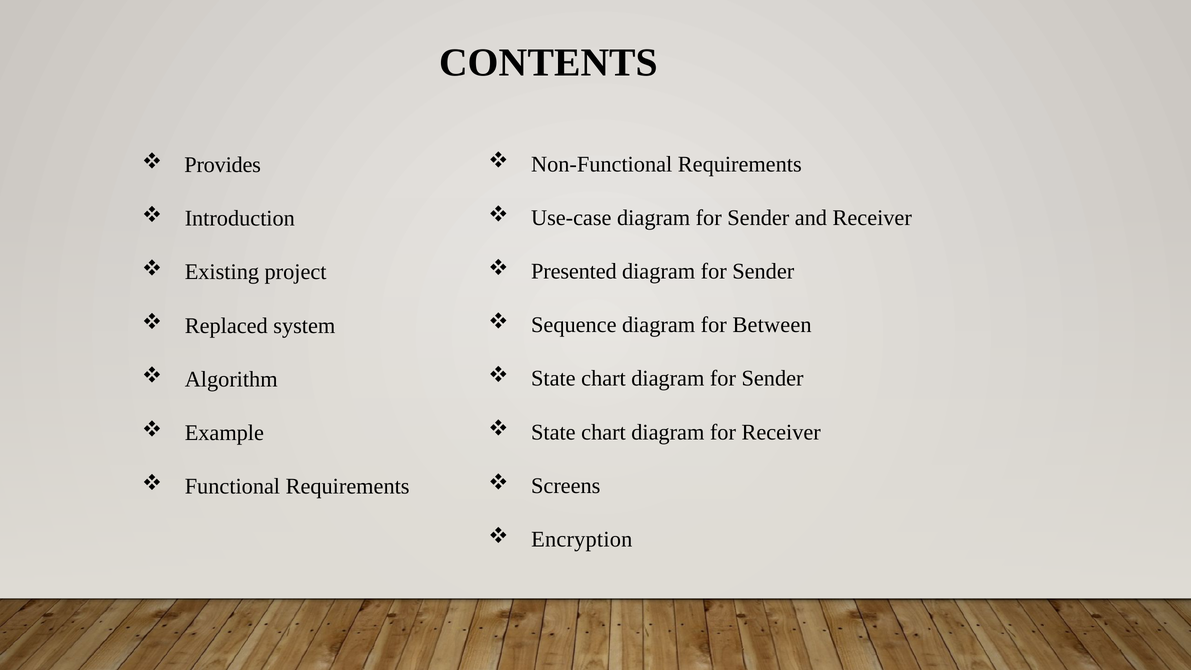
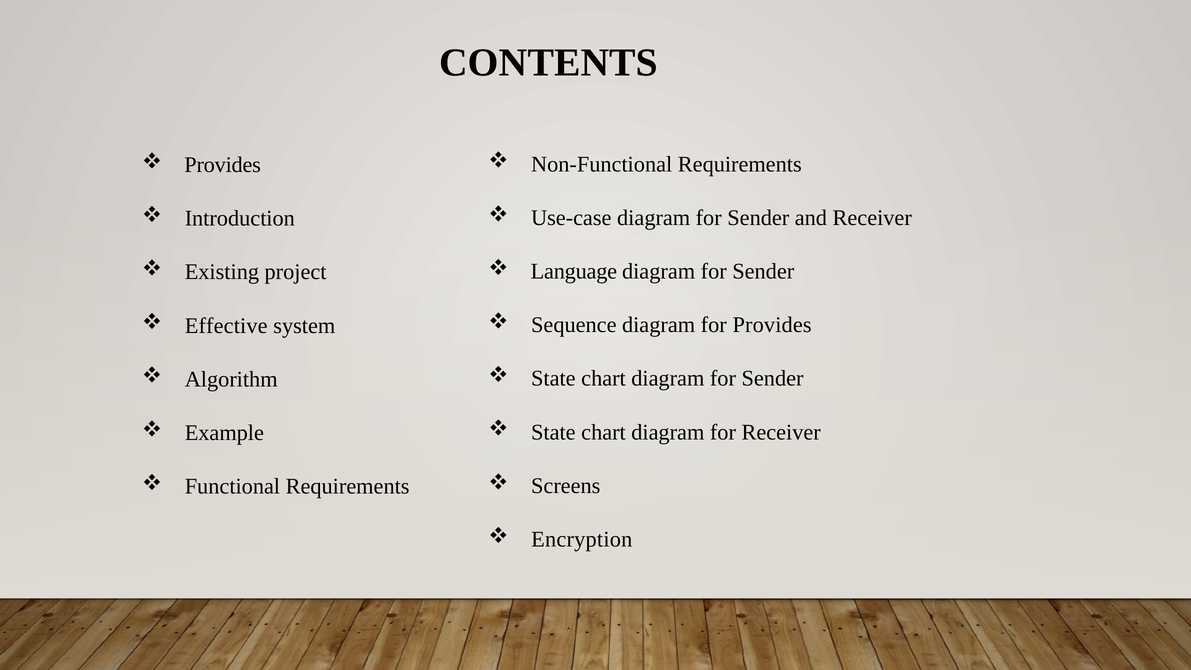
Presented: Presented -> Language
for Between: Between -> Provides
Replaced: Replaced -> Effective
